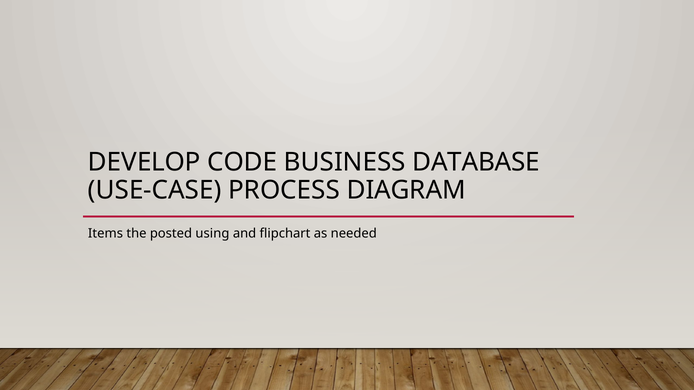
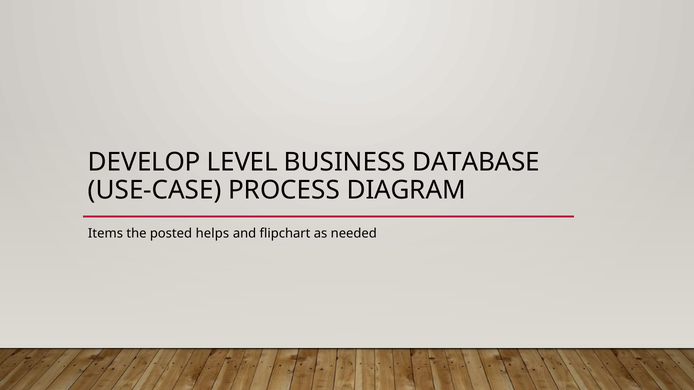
CODE: CODE -> LEVEL
using: using -> helps
